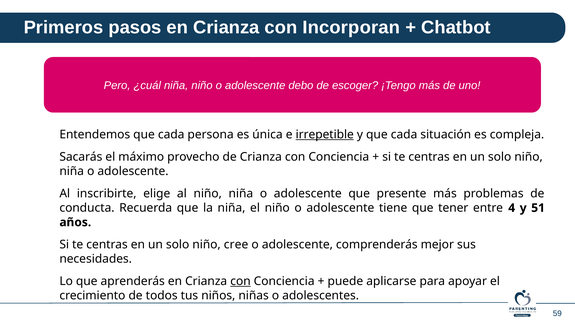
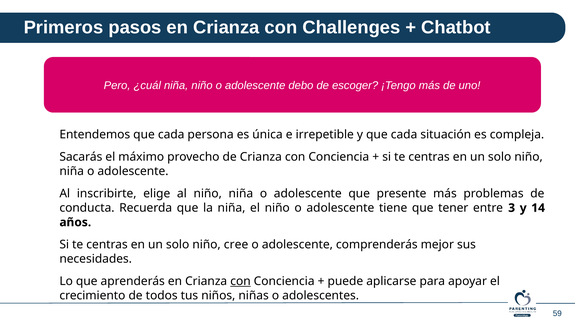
Incorporan: Incorporan -> Challenges
irrepetible underline: present -> none
4: 4 -> 3
51: 51 -> 14
